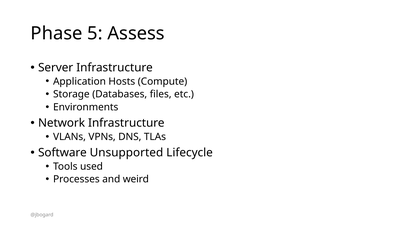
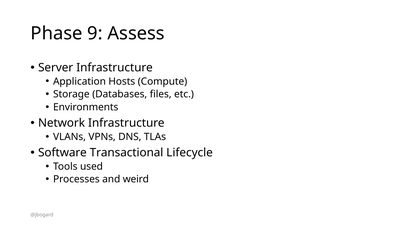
5: 5 -> 9
Unsupported: Unsupported -> Transactional
